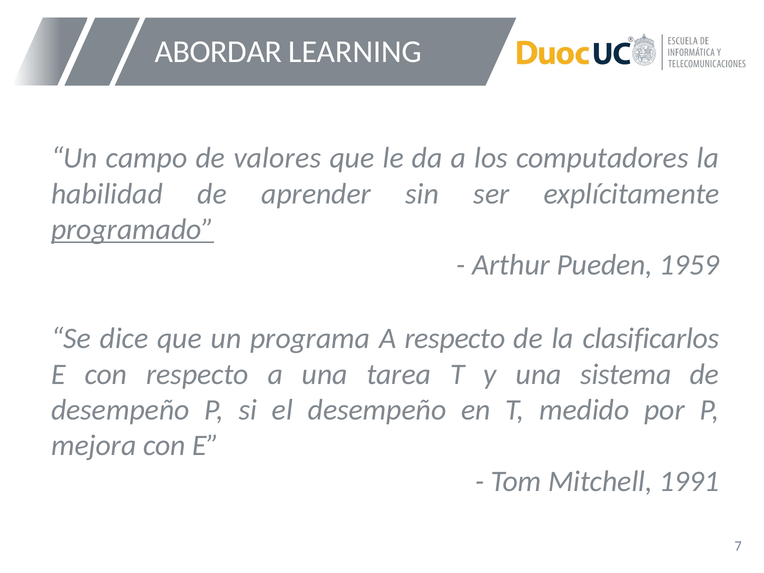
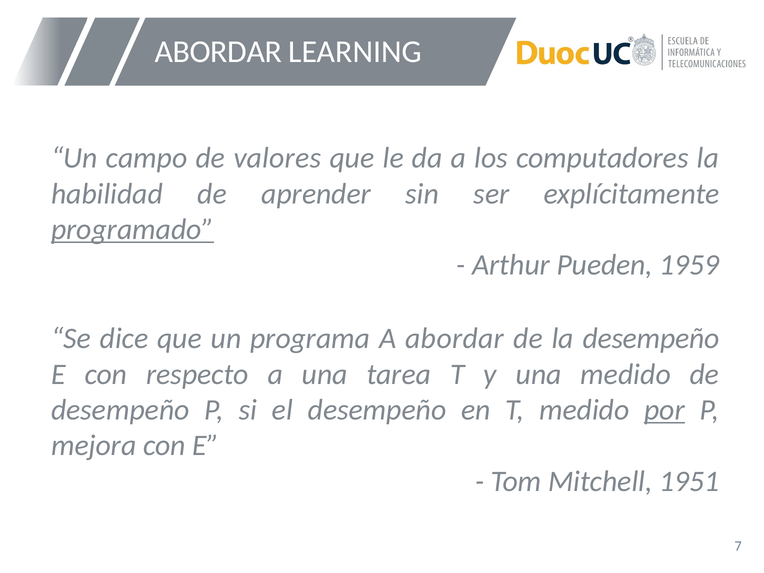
A respecto: respecto -> abordar
la clasificarlos: clasificarlos -> desempeño
una sistema: sistema -> medido
por underline: none -> present
1991: 1991 -> 1951
